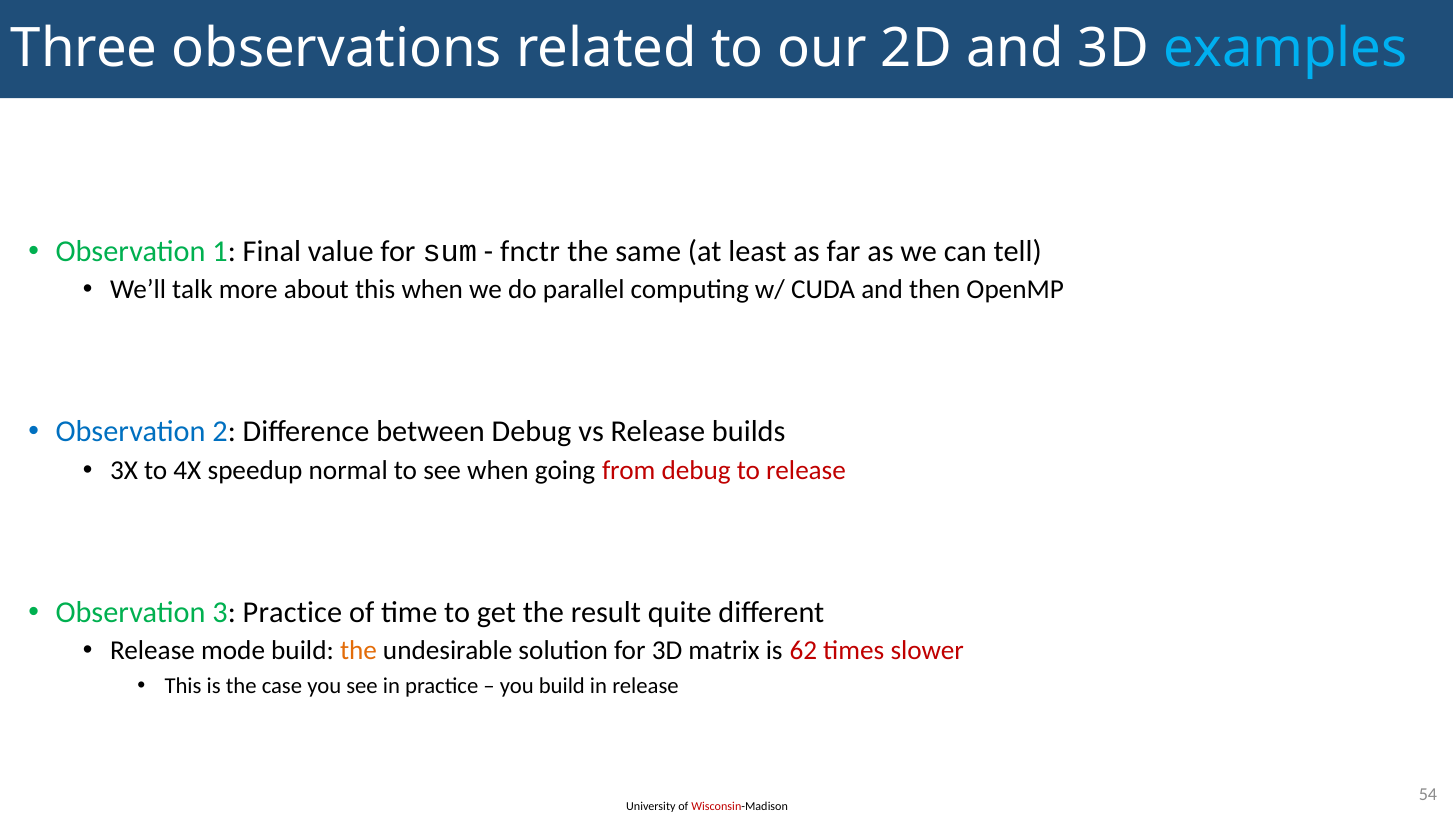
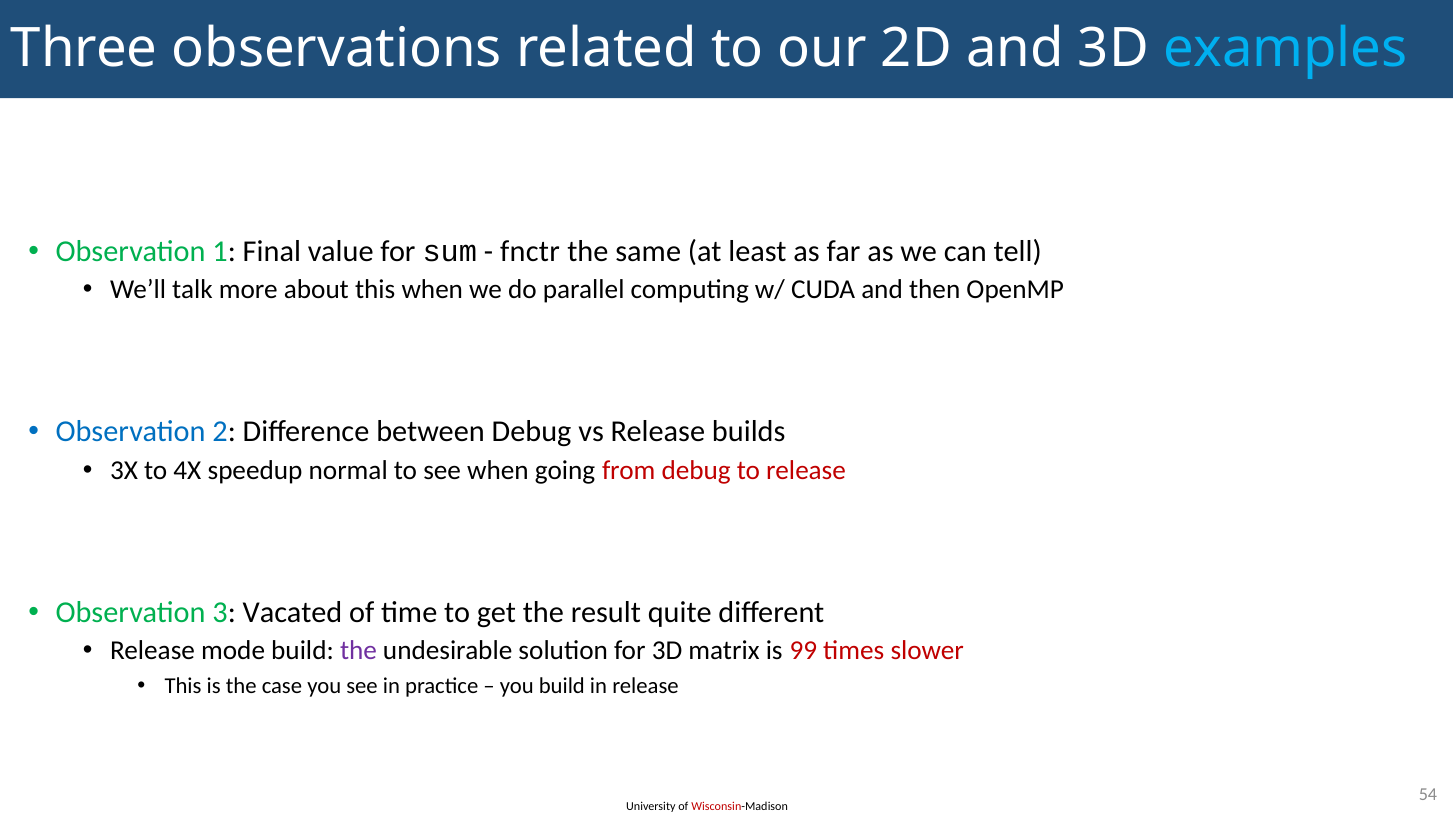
3 Practice: Practice -> Vacated
the at (358, 651) colour: orange -> purple
62: 62 -> 99
